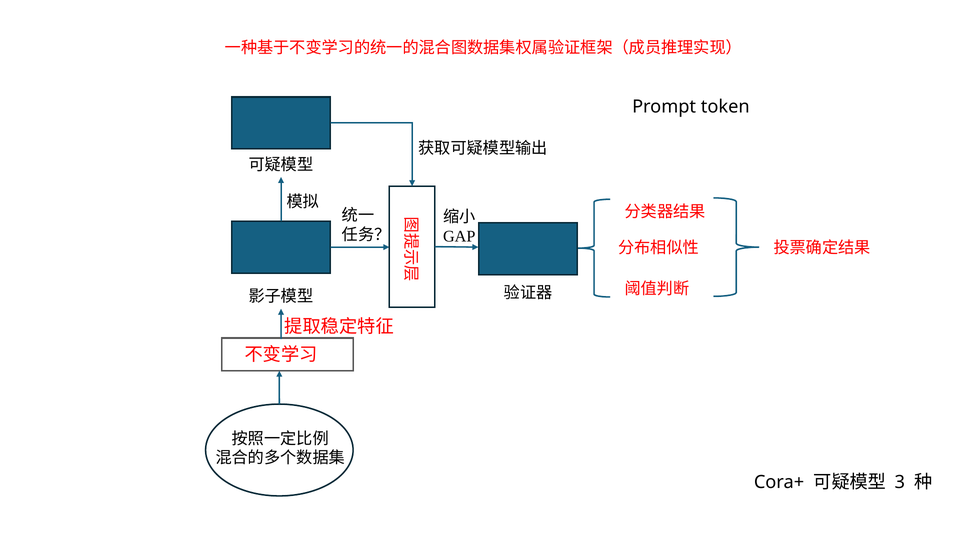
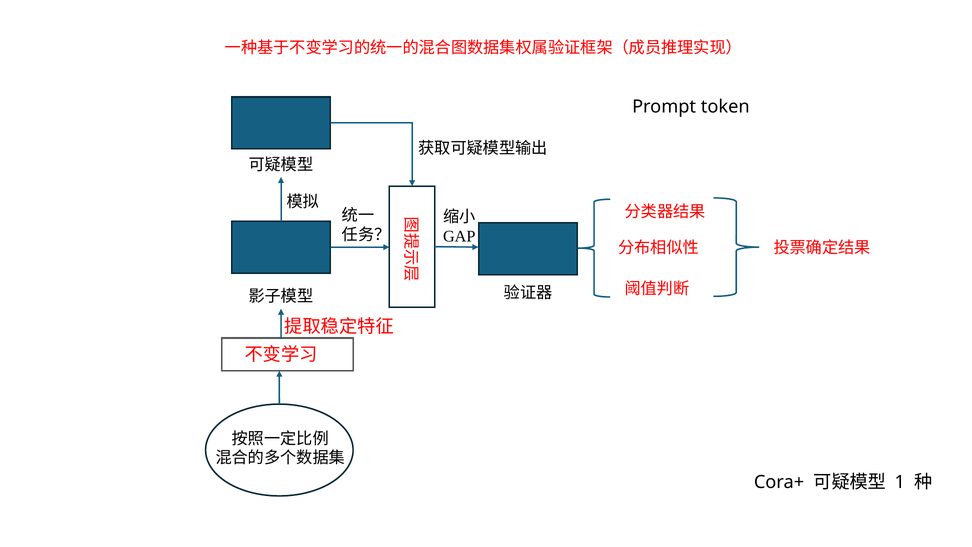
3: 3 -> 1
